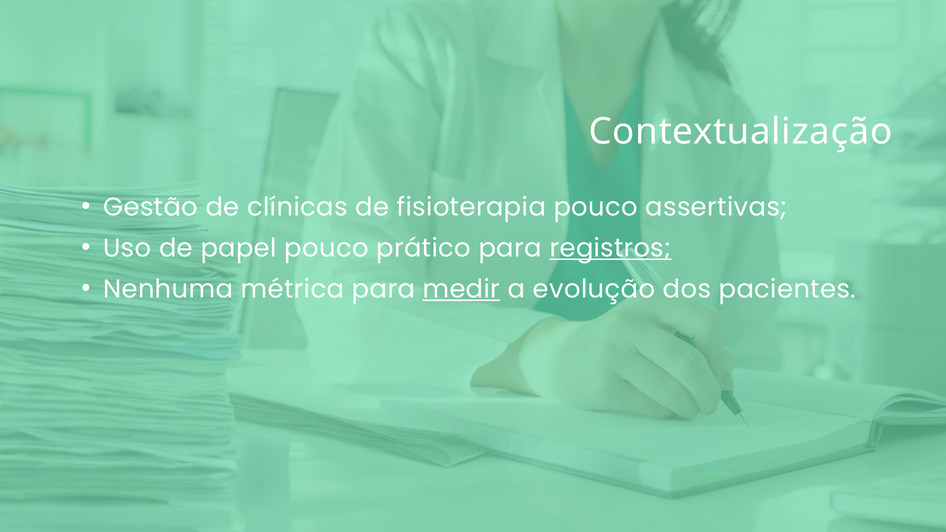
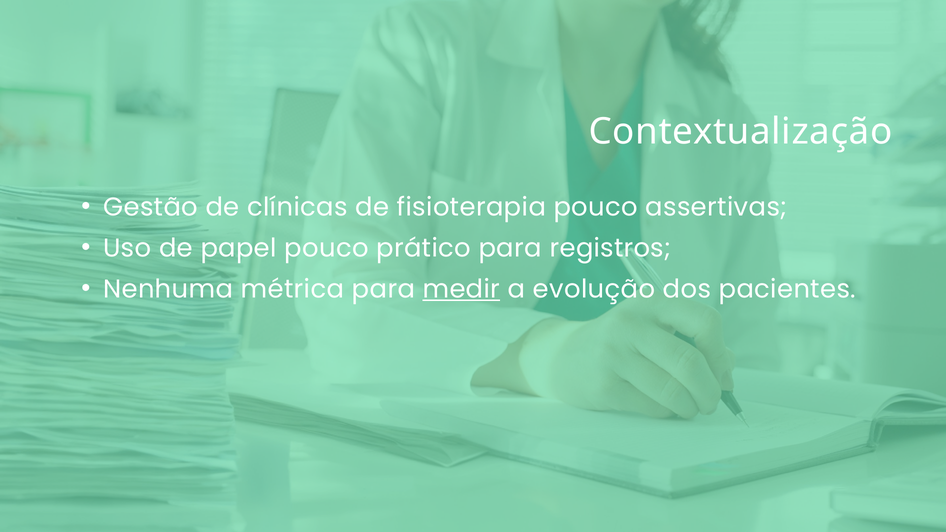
registros underline: present -> none
